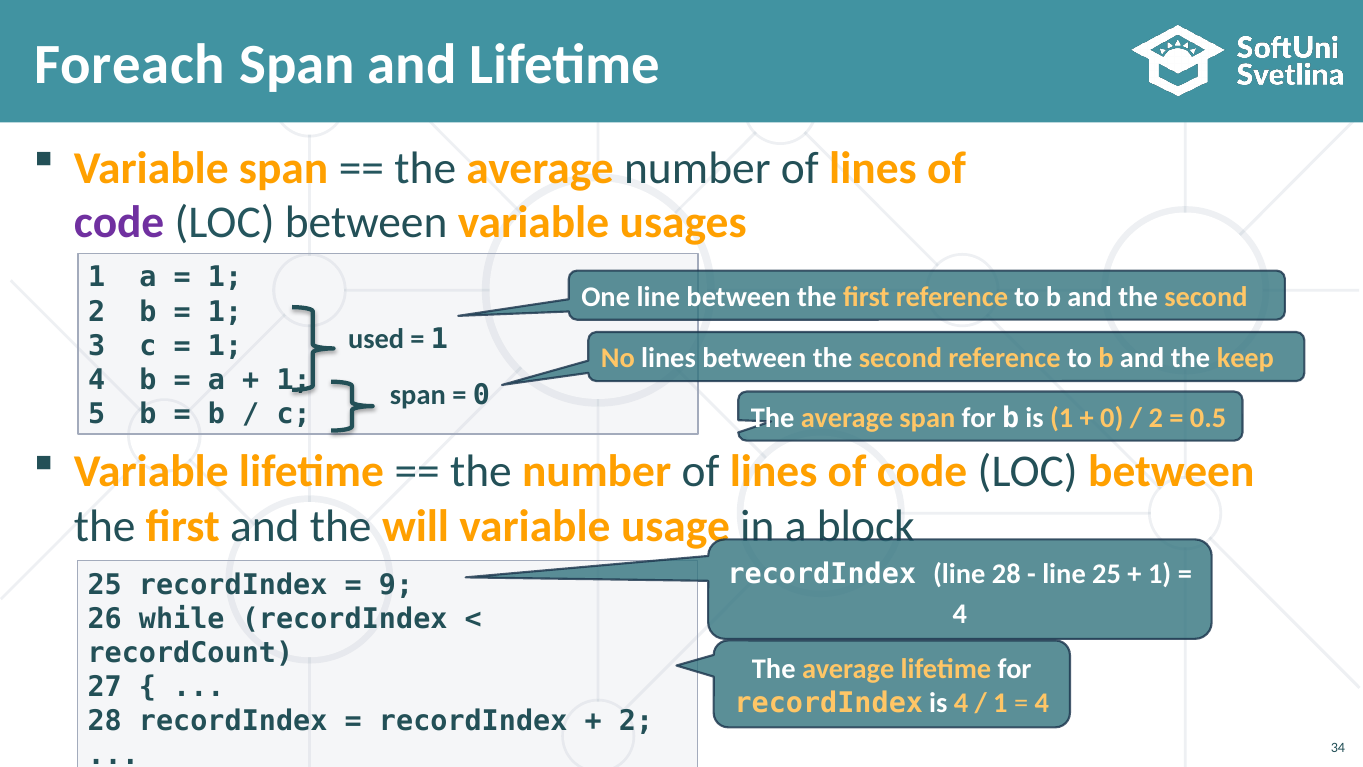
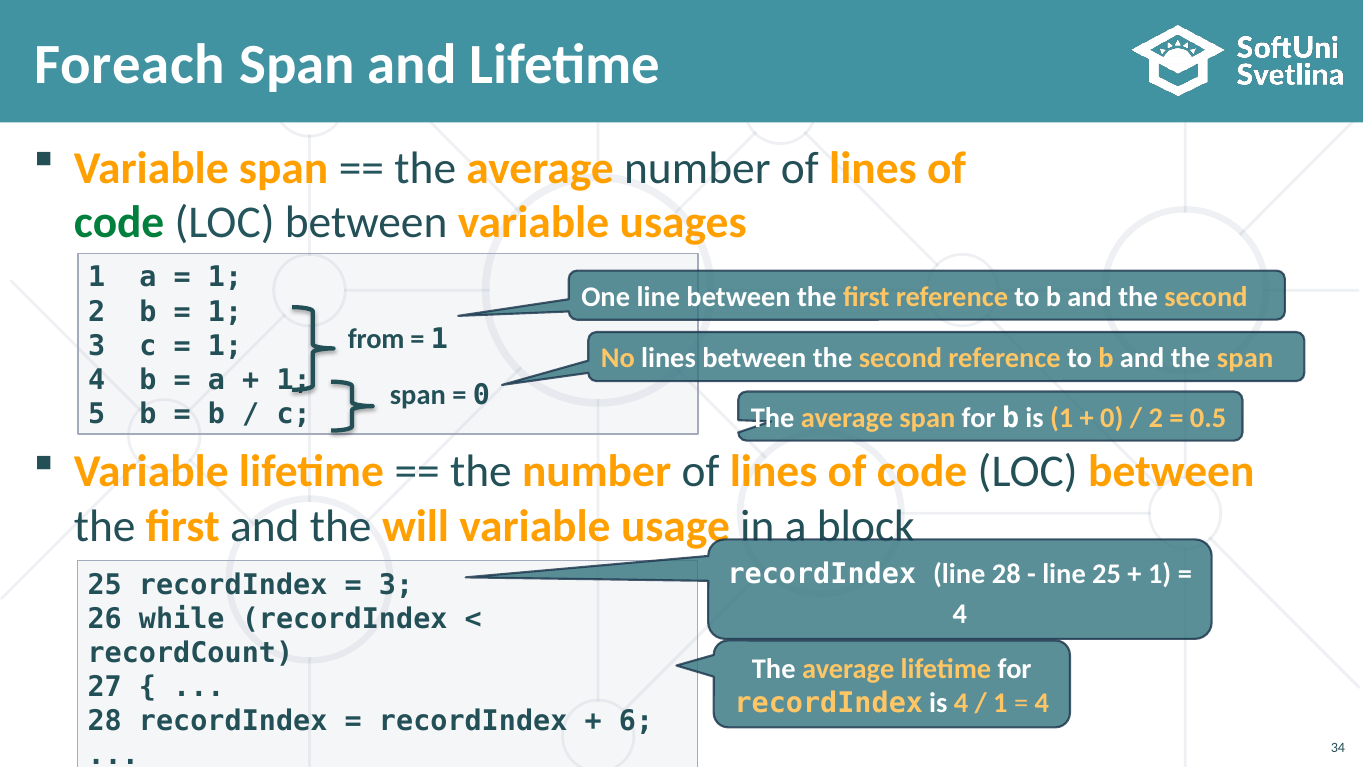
code at (119, 223) colour: purple -> green
used: used -> from
the keep: keep -> span
9 at (396, 585): 9 -> 3
2 at (636, 721): 2 -> 6
